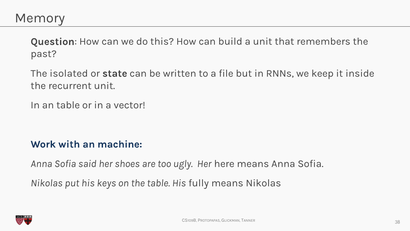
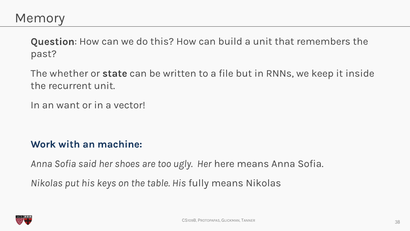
isolated: isolated -> whether
an table: table -> want
